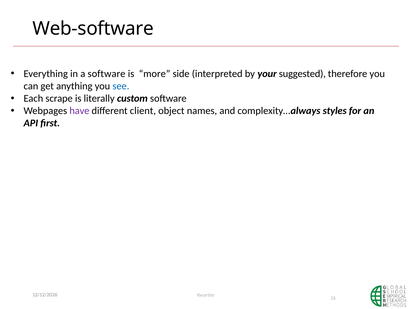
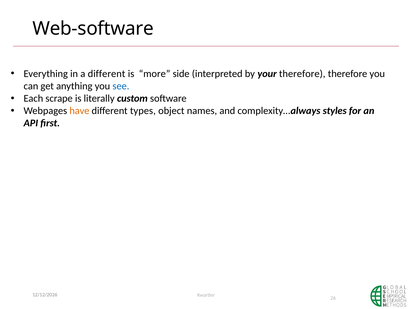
a software: software -> different
your suggested: suggested -> therefore
have colour: purple -> orange
client: client -> types
